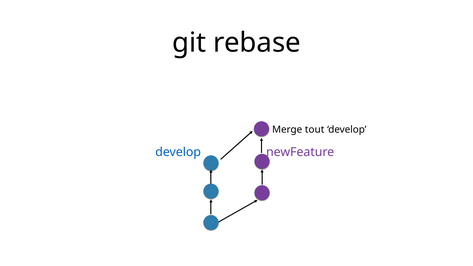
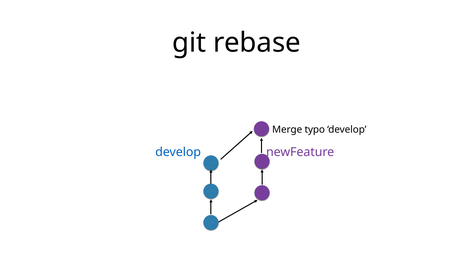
tout: tout -> typo
